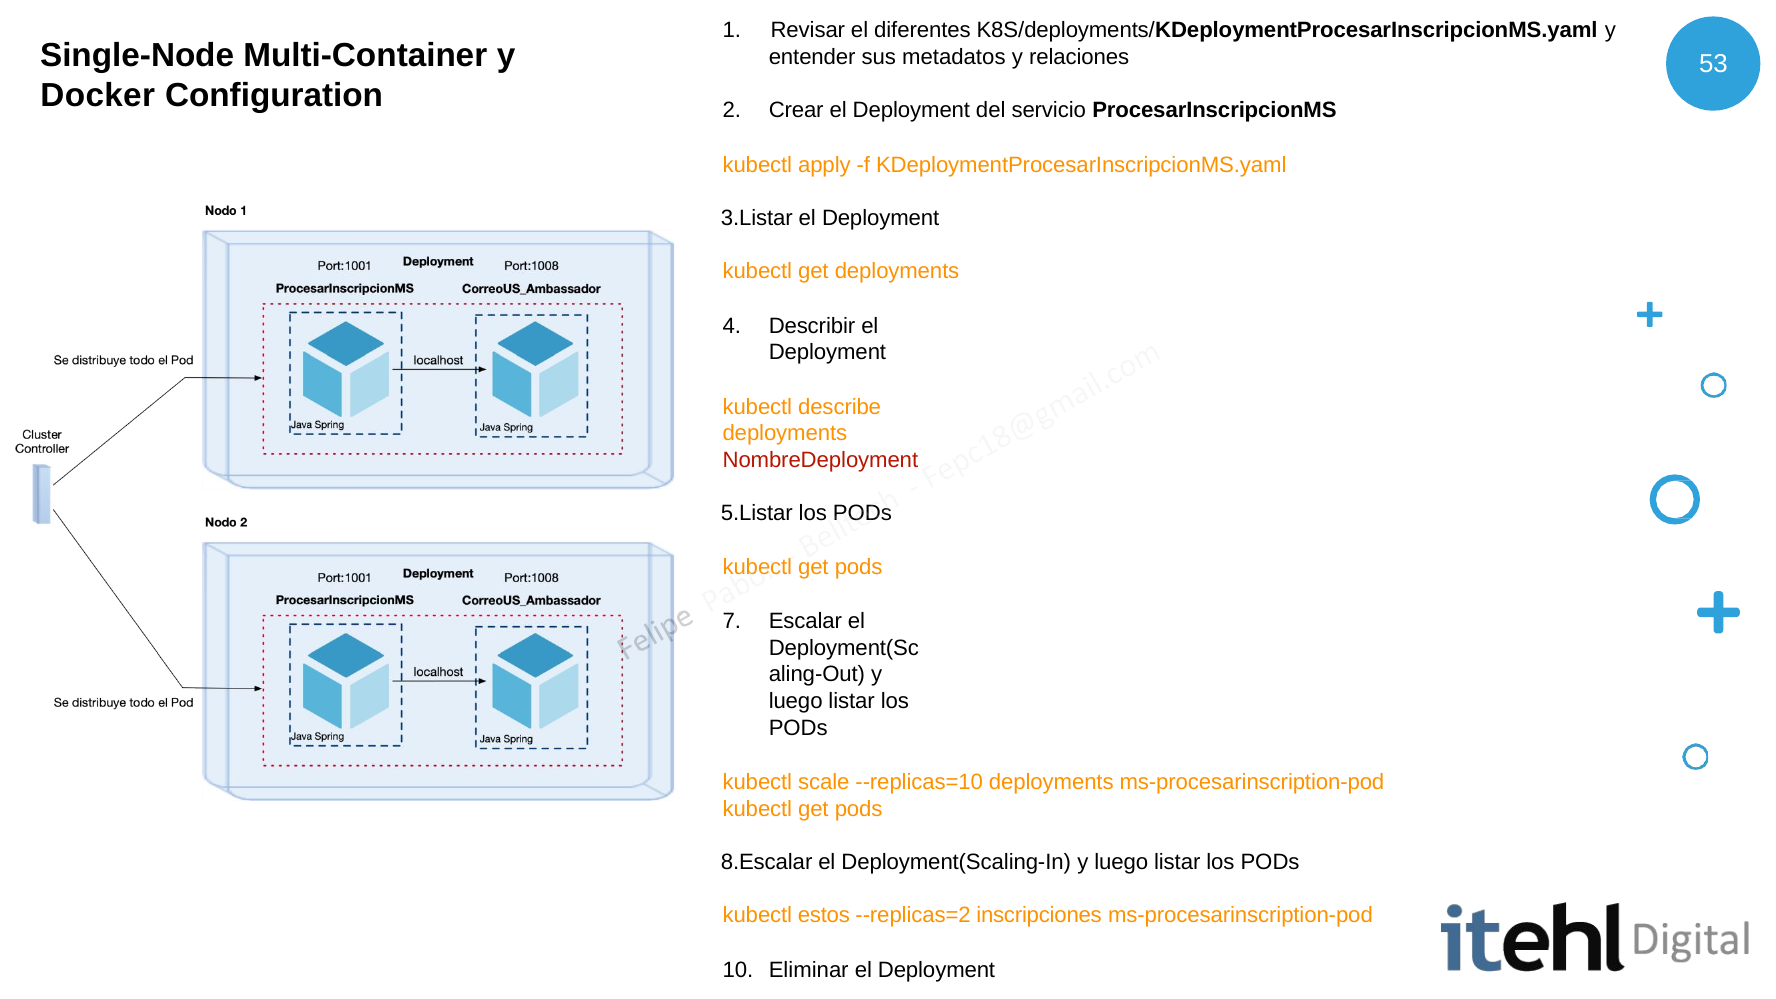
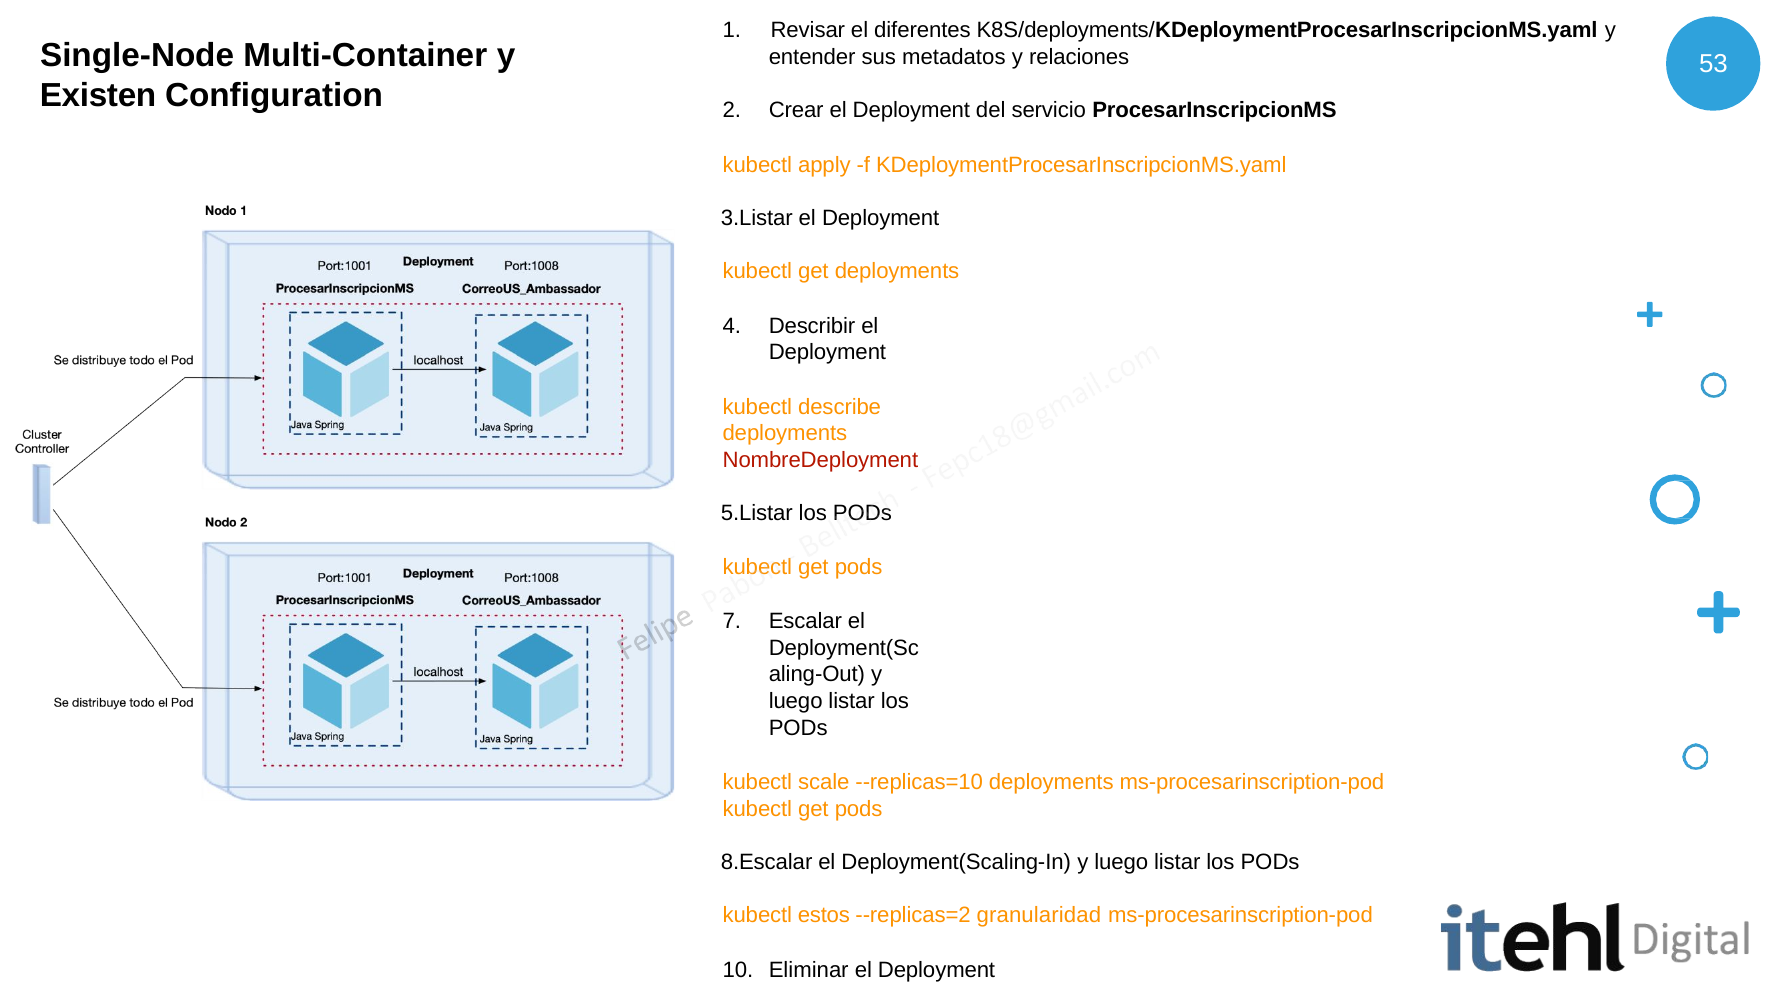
Docker: Docker -> Existen
inscripciones: inscripciones -> granularidad
